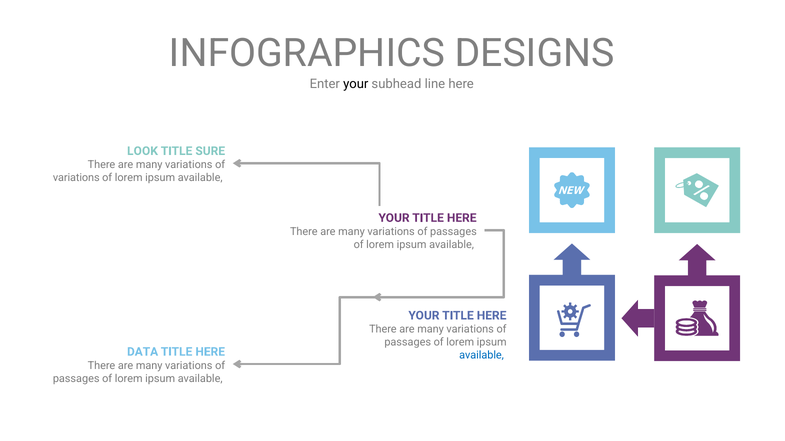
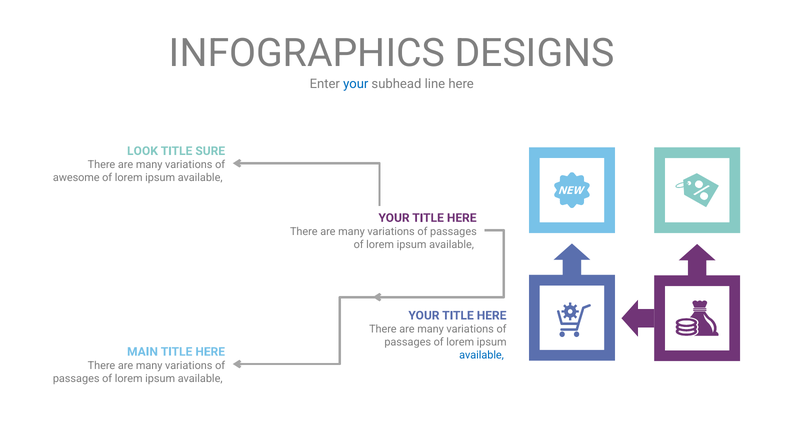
your at (356, 84) colour: black -> blue
variations at (76, 178): variations -> awesome
DATA: DATA -> MAIN
